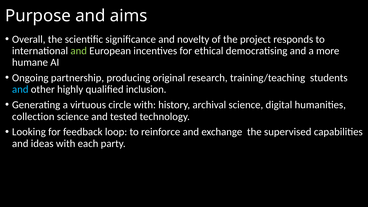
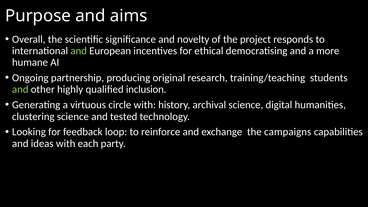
and at (20, 89) colour: light blue -> light green
collection: collection -> clustering
supervised: supervised -> campaigns
